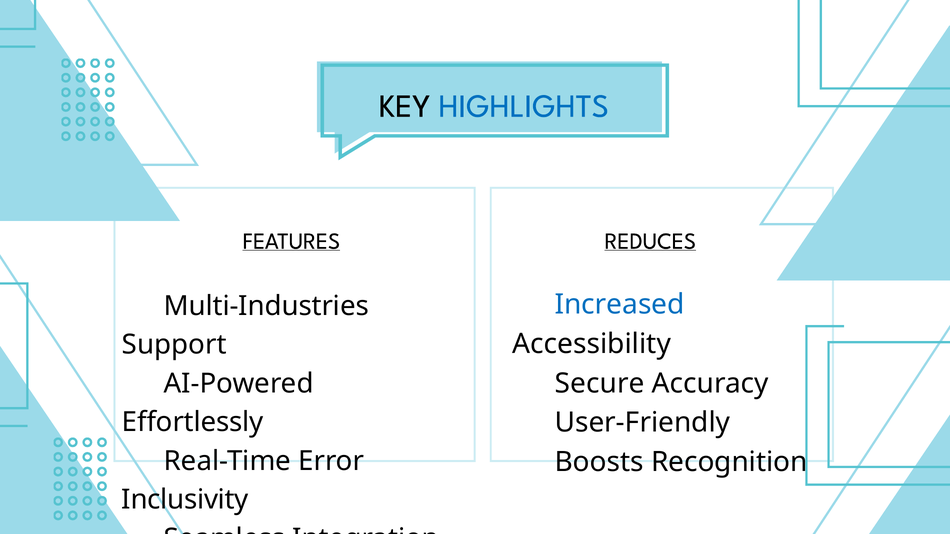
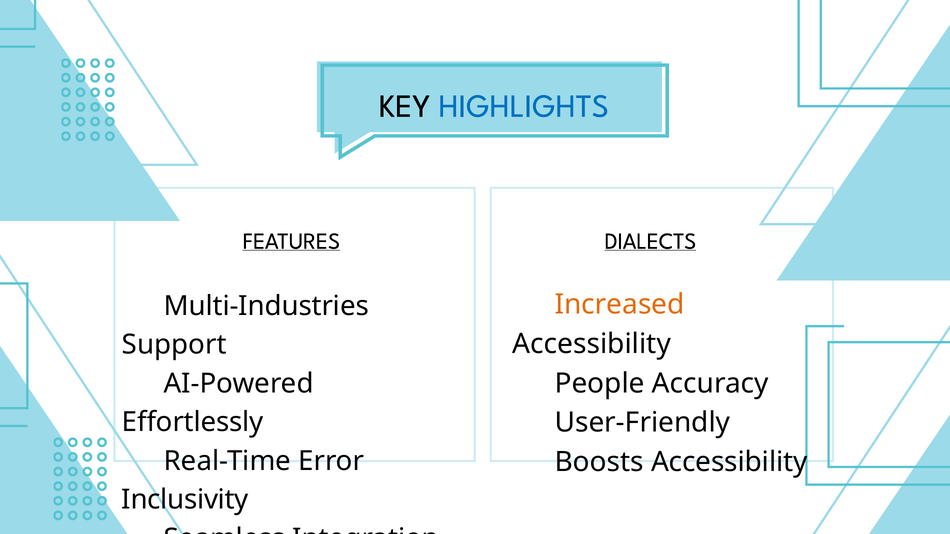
REDUCES: REDUCES -> DIALECTS
Increased colour: blue -> orange
Secure: Secure -> People
Boosts Recognition: Recognition -> Accessibility
